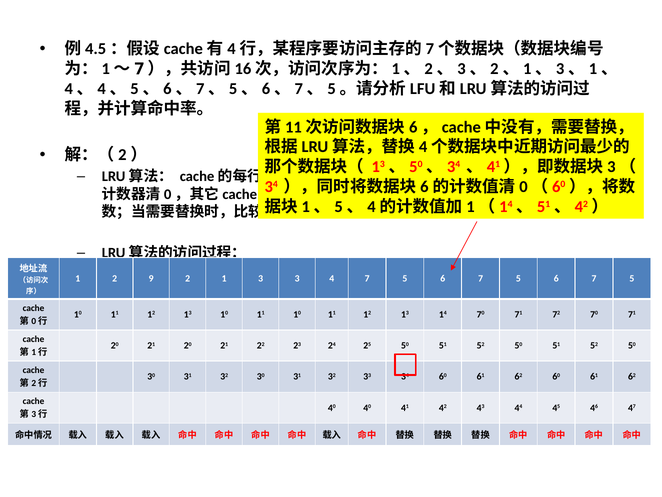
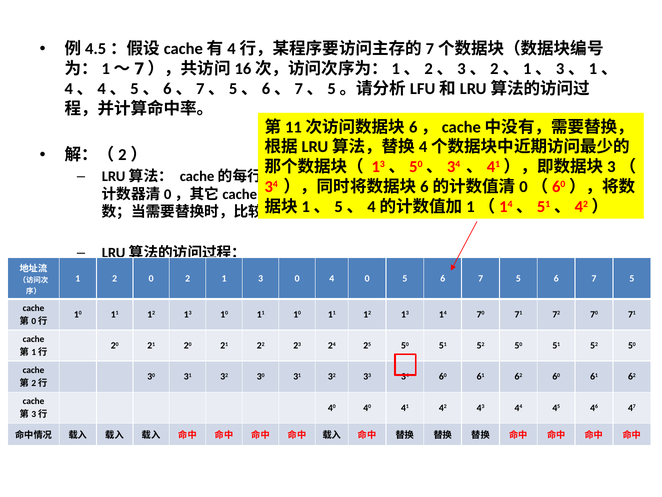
2 9: 9 -> 0
3 3: 3 -> 0
4 7: 7 -> 0
